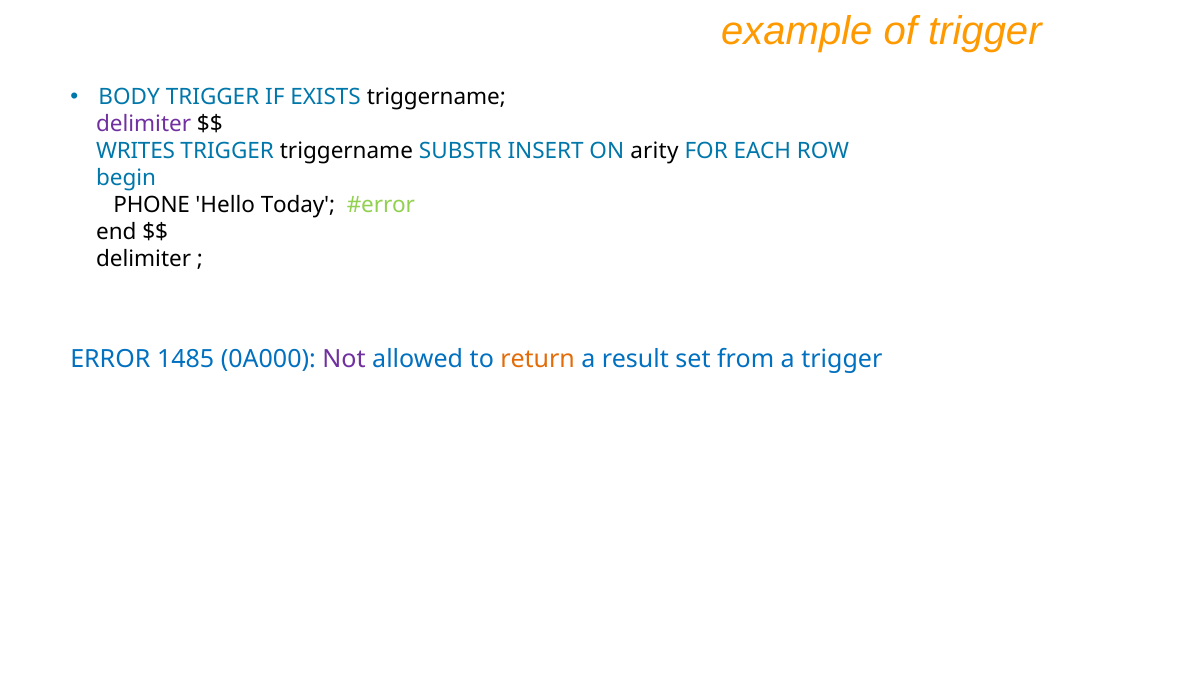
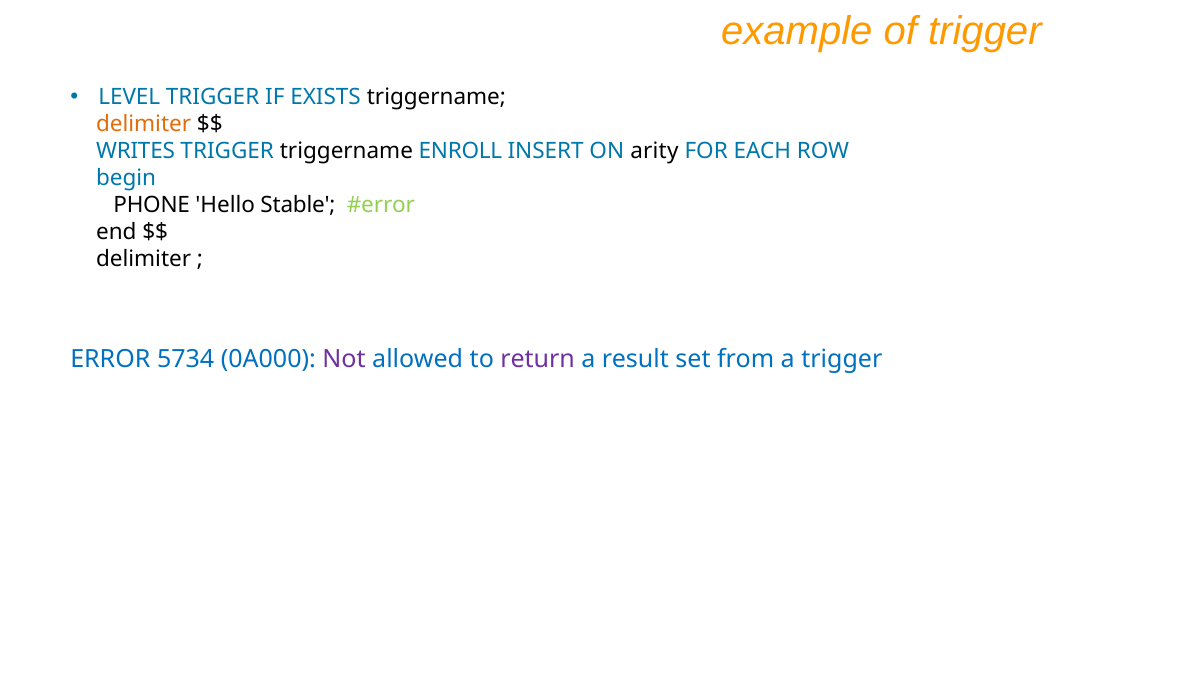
BODY: BODY -> LEVEL
delimiter at (144, 124) colour: purple -> orange
SUBSTR: SUBSTR -> ENROLL
Today: Today -> Stable
1485: 1485 -> 5734
return colour: orange -> purple
